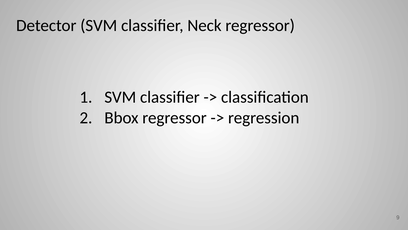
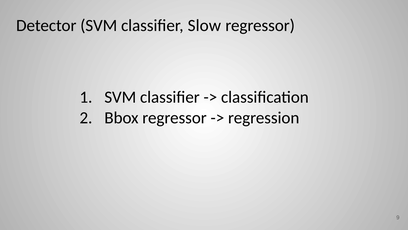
Neck: Neck -> Slow
